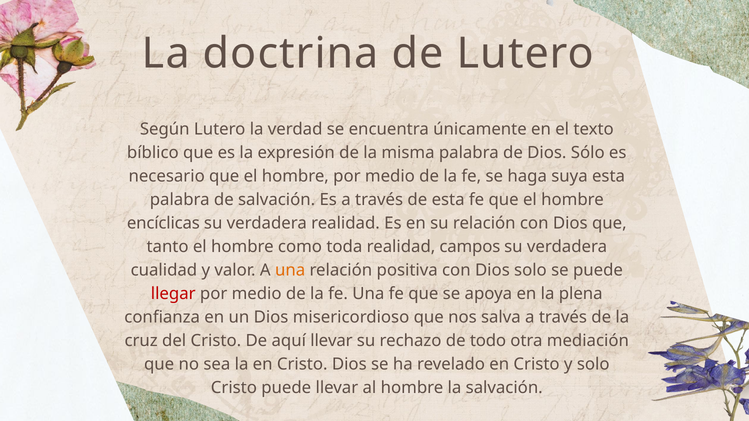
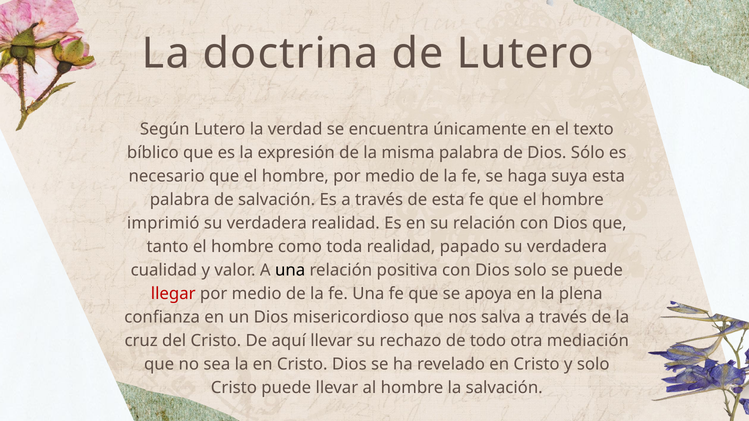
encíclicas: encíclicas -> imprimió
campos: campos -> papado
una at (290, 270) colour: orange -> black
